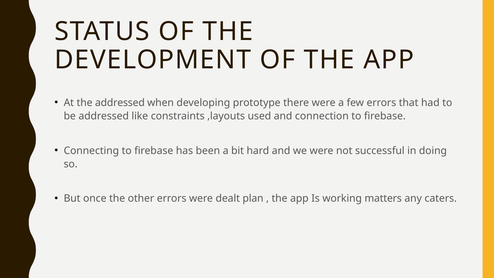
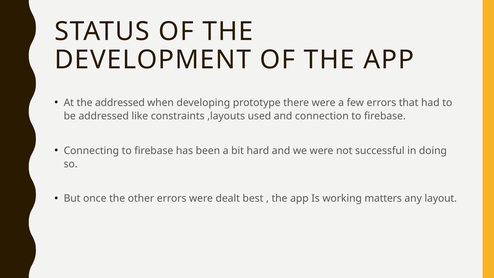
plan: plan -> best
caters: caters -> layout
